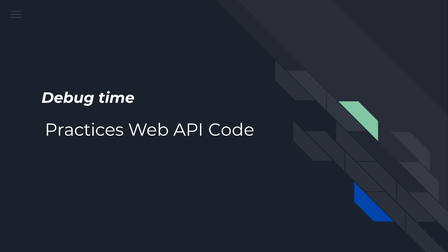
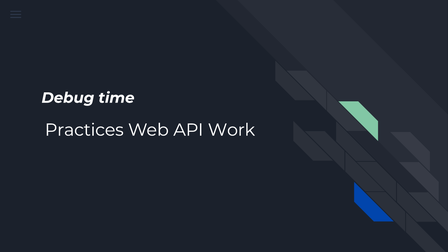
Code: Code -> Work
